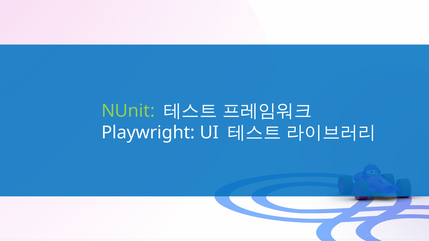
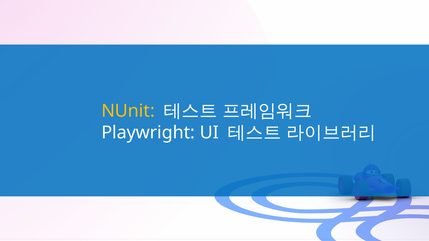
NUnit colour: light green -> yellow
